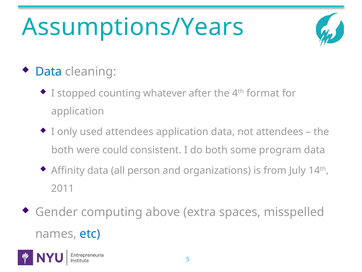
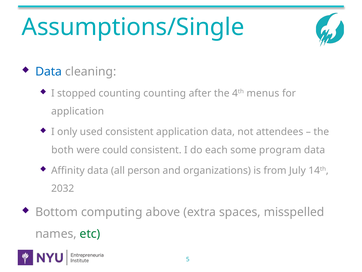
Assumptions/Years: Assumptions/Years -> Assumptions/Single
counting whatever: whatever -> counting
format: format -> menus
used attendees: attendees -> consistent
do both: both -> each
2011: 2011 -> 2032
Gender: Gender -> Bottom
etc colour: blue -> green
